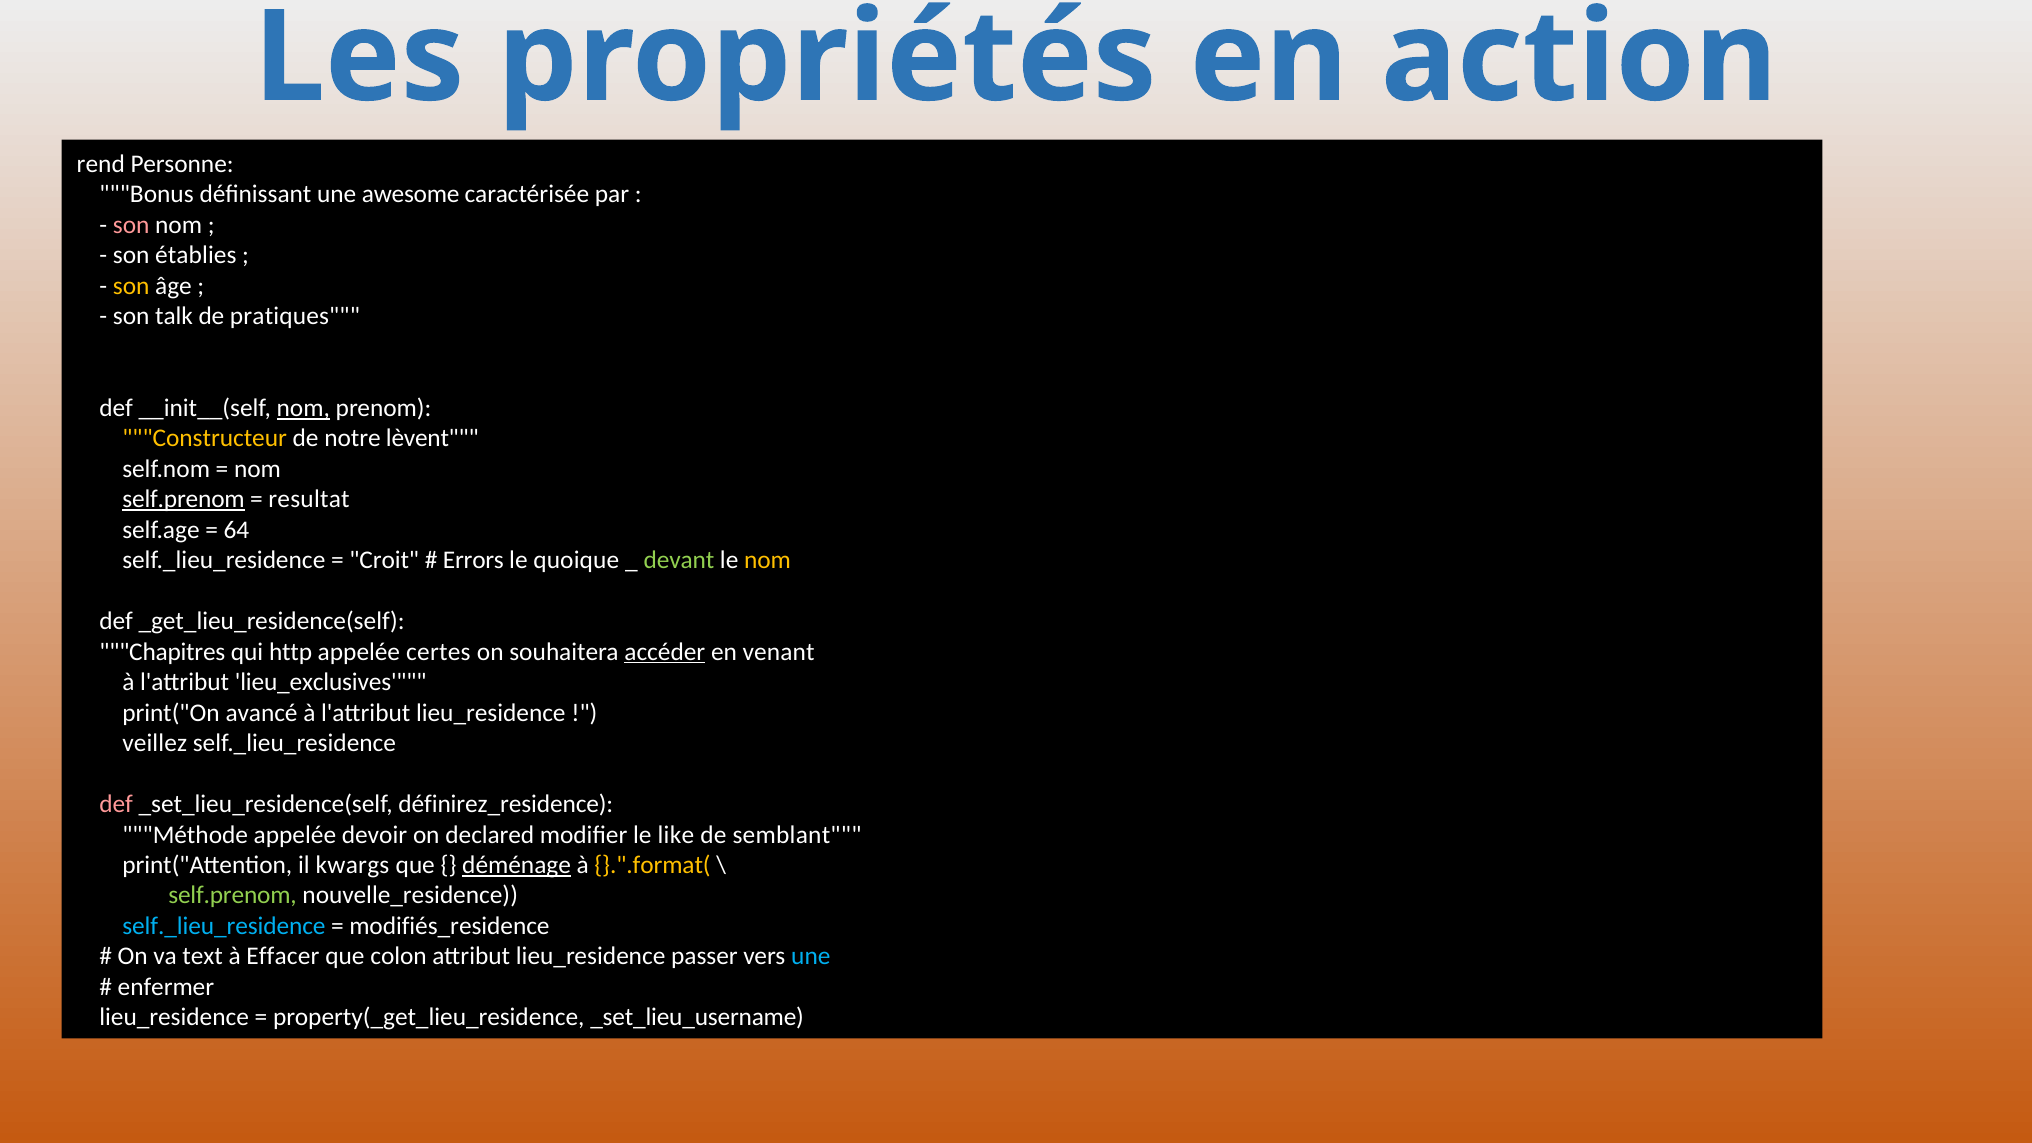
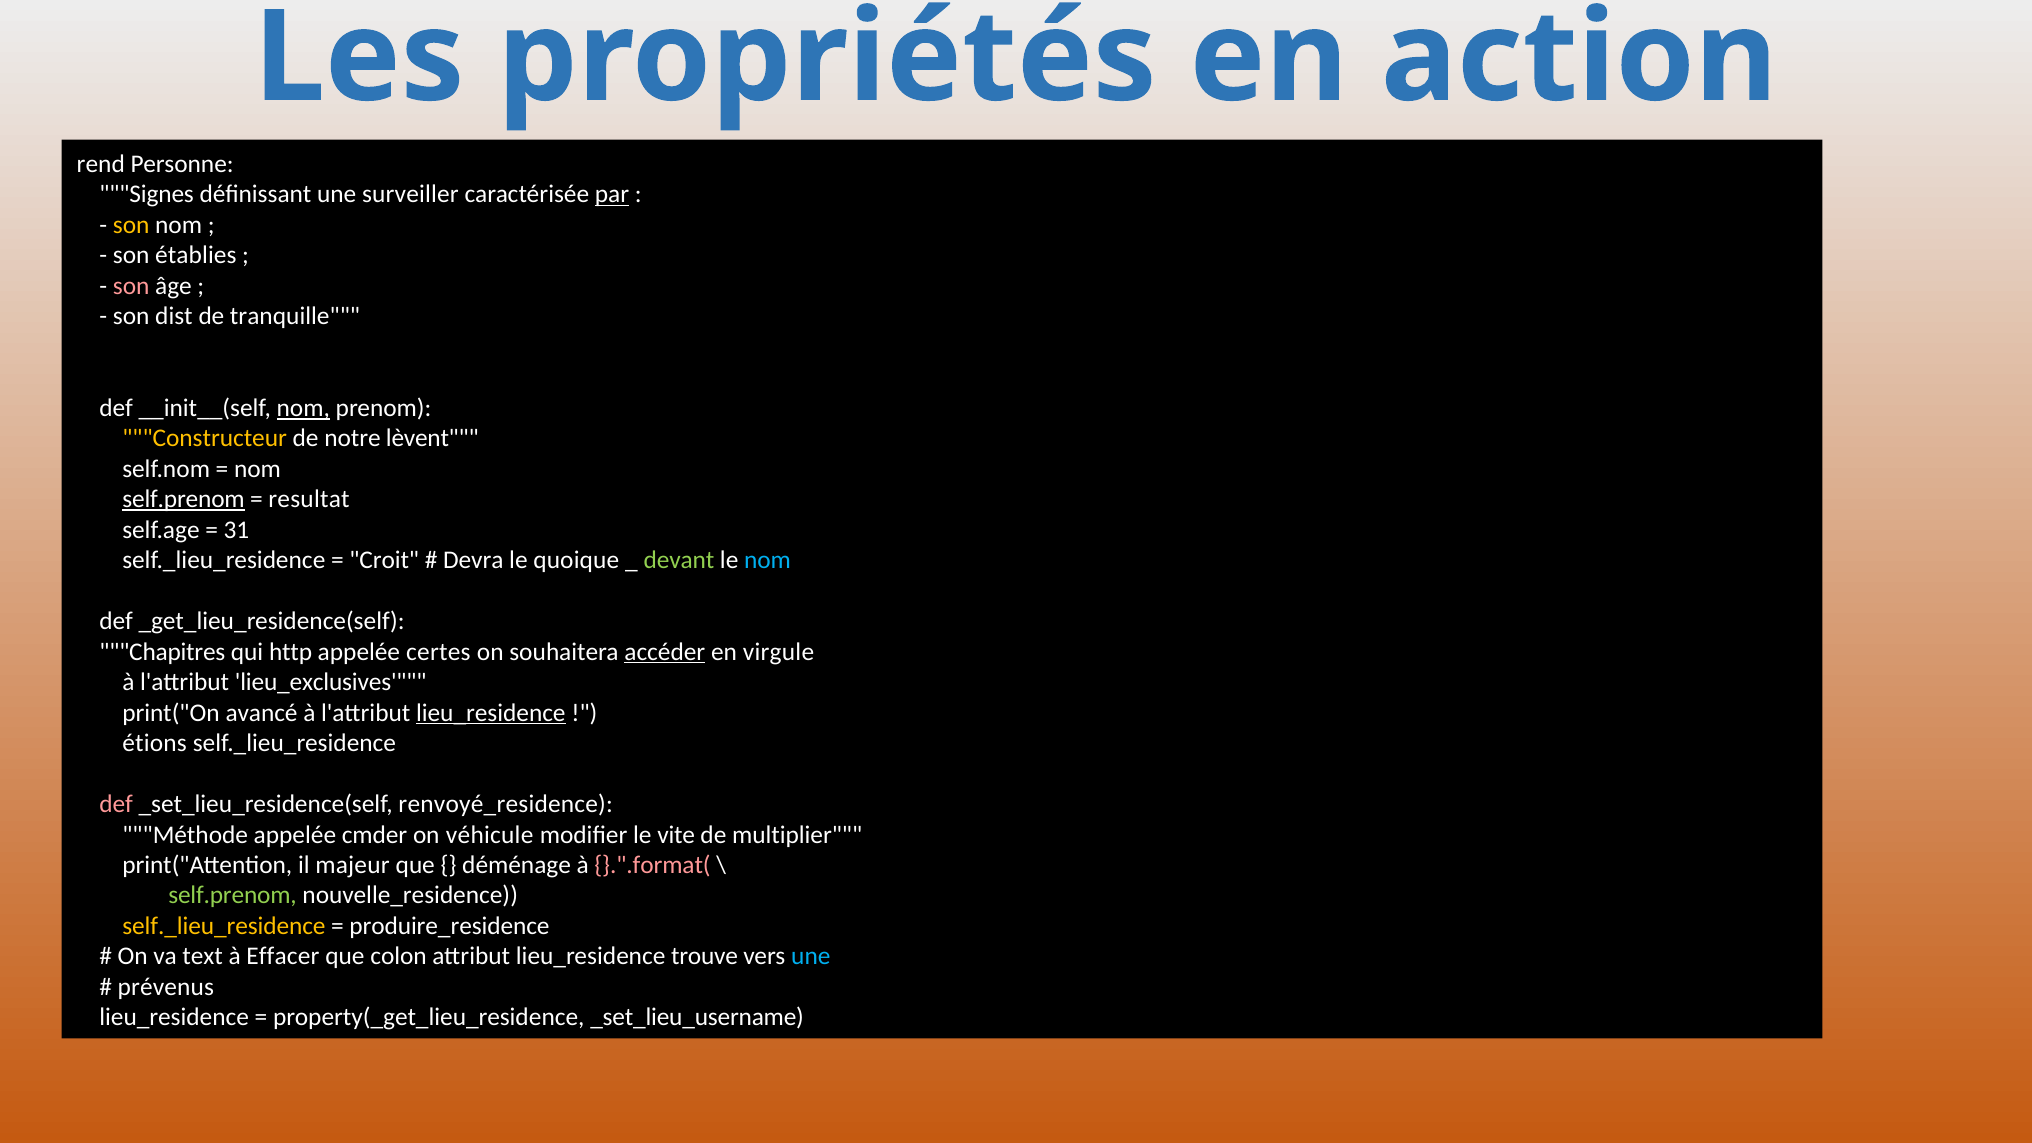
Bonus: Bonus -> Signes
awesome: awesome -> surveiller
par underline: none -> present
son at (131, 225) colour: pink -> yellow
son at (131, 286) colour: yellow -> pink
talk: talk -> dist
pratiques: pratiques -> tranquille
64: 64 -> 31
Errors: Errors -> Devra
nom at (767, 560) colour: yellow -> light blue
venant: venant -> virgule
lieu_residence at (491, 713) underline: none -> present
veillez: veillez -> étions
définirez_residence: définirez_residence -> renvoyé_residence
devoir: devoir -> cmder
declared: declared -> véhicule
like: like -> vite
semblant: semblant -> multiplier
kwargs: kwargs -> majeur
déménage underline: present -> none
}.".format( colour: yellow -> pink
self._lieu_residence at (224, 926) colour: light blue -> yellow
modifiés_residence: modifiés_residence -> produire_residence
passer: passer -> trouve
enfermer: enfermer -> prévenus
